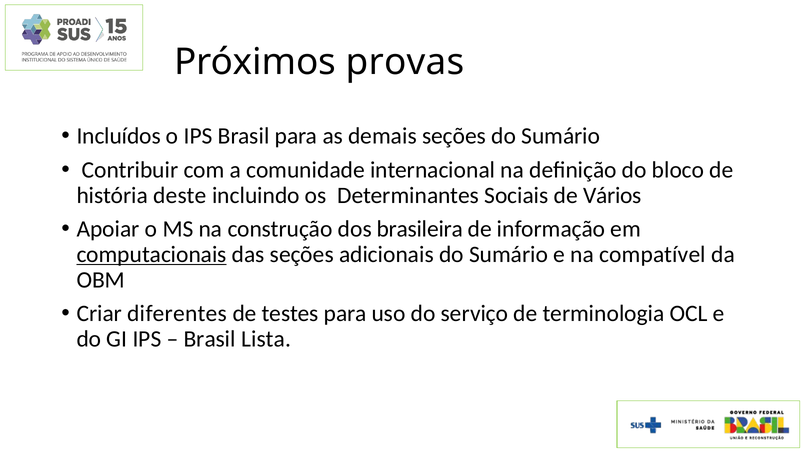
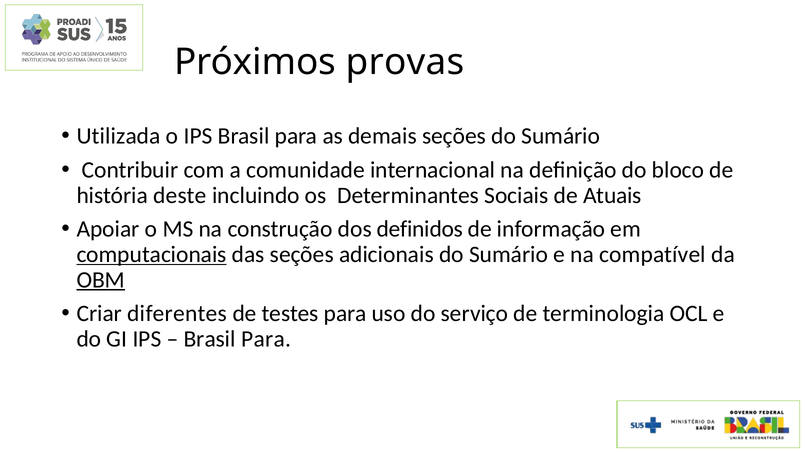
Incluídos: Incluídos -> Utilizada
Vários: Vários -> Atuais
brasileira: brasileira -> definidos
OBM underline: none -> present
Lista at (266, 339): Lista -> Para
